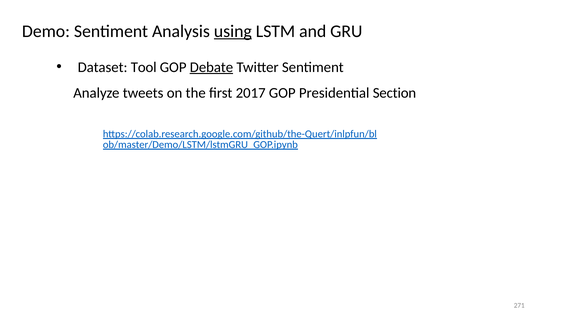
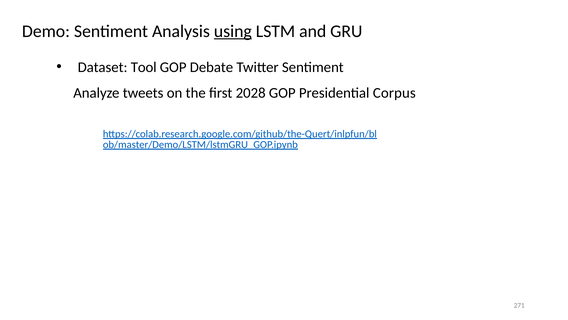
Debate underline: present -> none
2017: 2017 -> 2028
Section: Section -> Corpus
